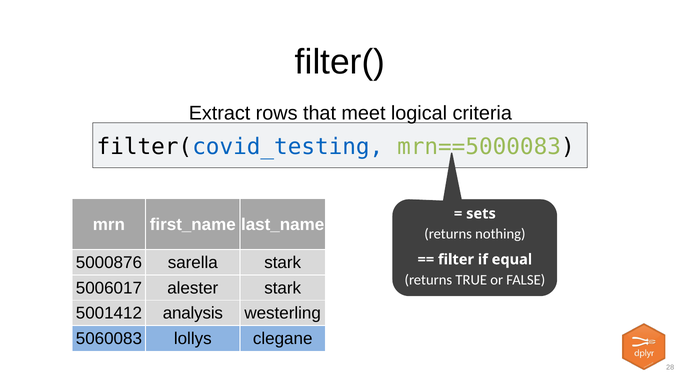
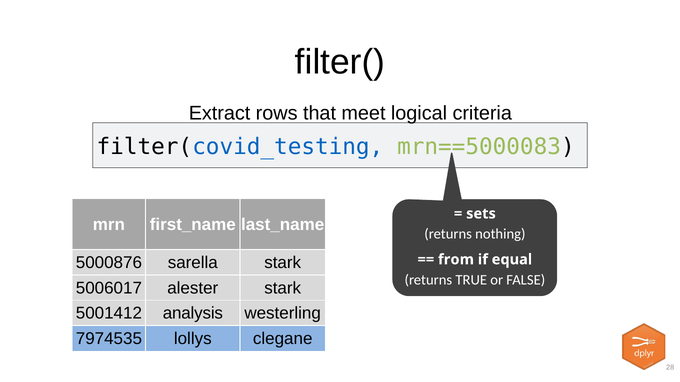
filter: filter -> from
5060083: 5060083 -> 7974535
